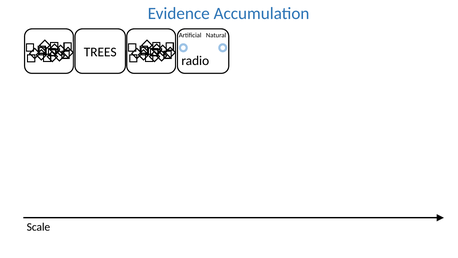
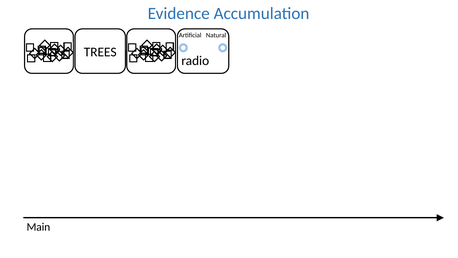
Scale: Scale -> Main
